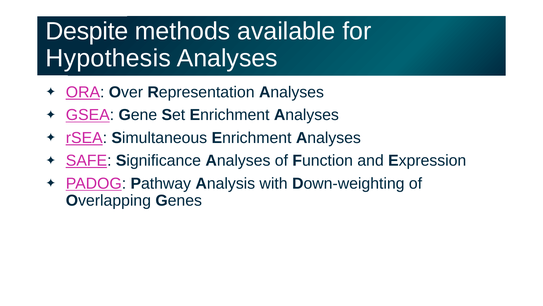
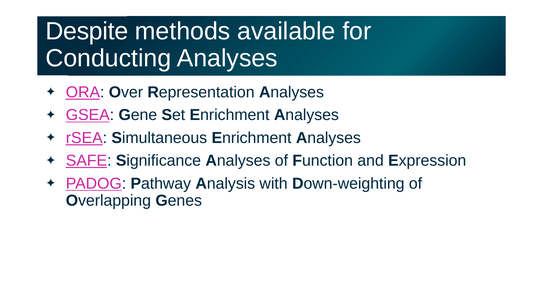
Hypothesis: Hypothesis -> Conducting
